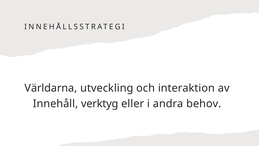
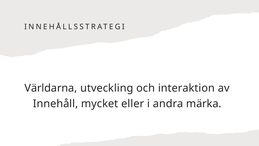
verktyg: verktyg -> mycket
behov: behov -> märka
